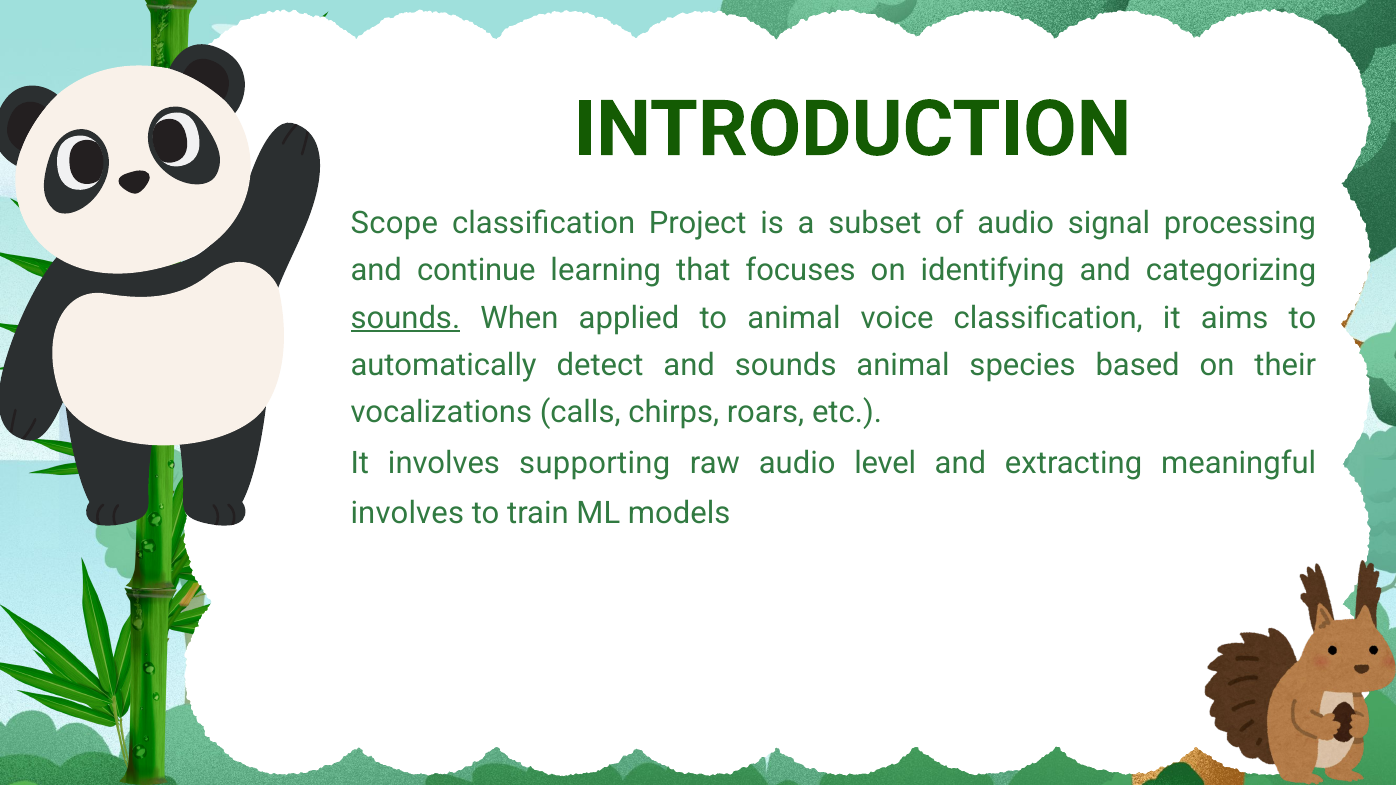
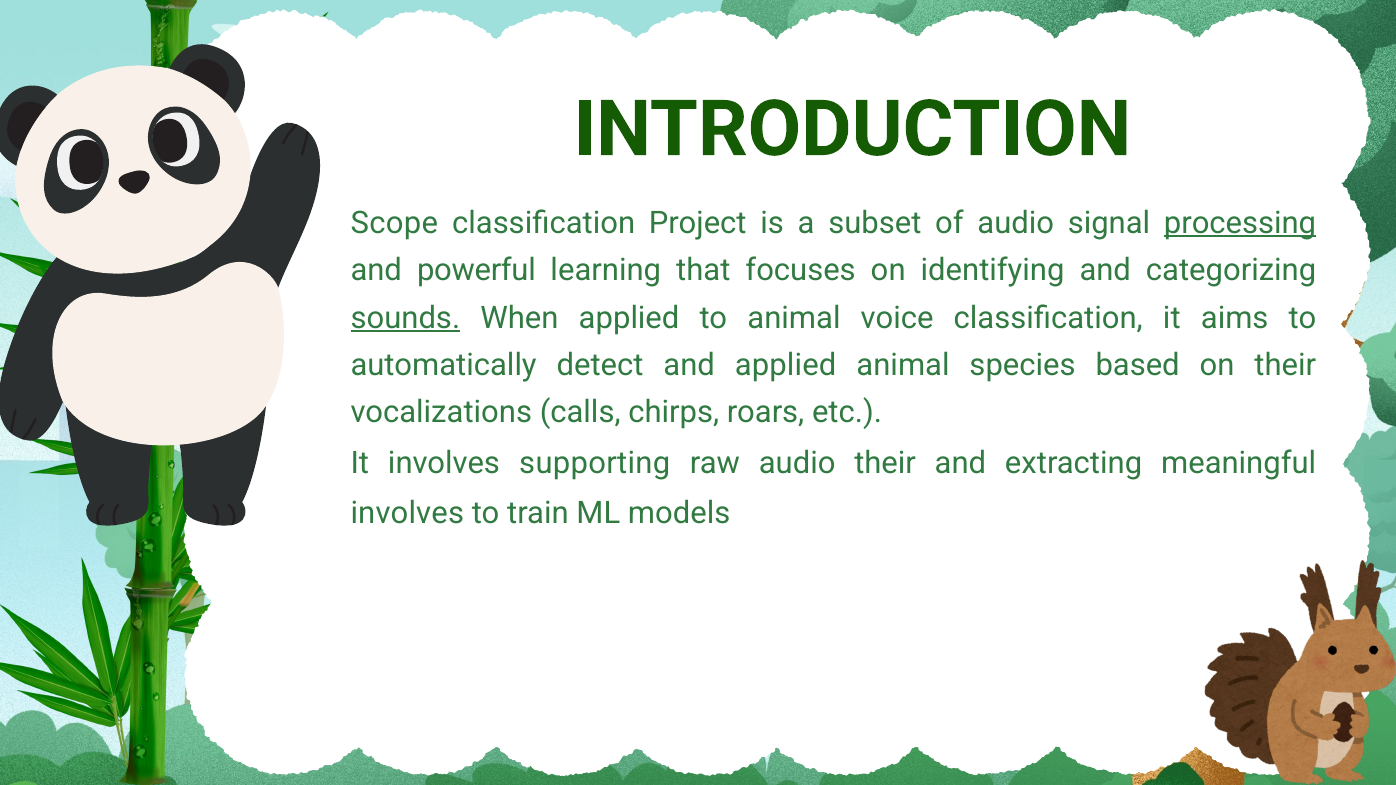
processing underline: none -> present
continue: continue -> powerful
and sounds: sounds -> applied
audio level: level -> their
